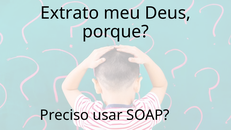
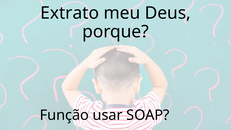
Preciso: Preciso -> Função
